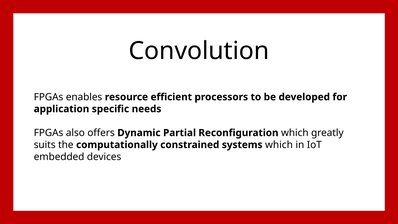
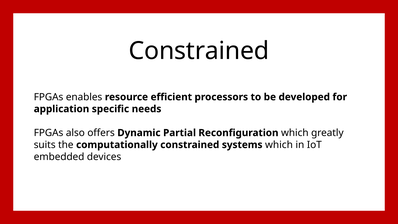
Convolution at (199, 51): Convolution -> Constrained
